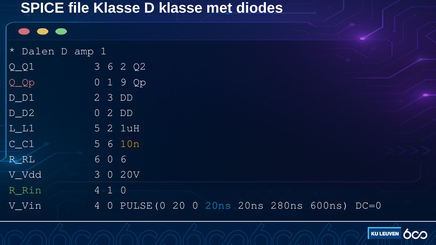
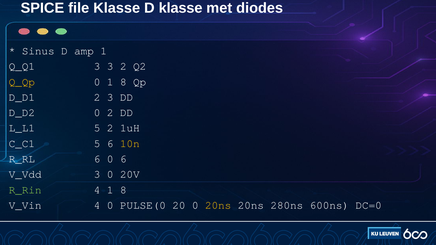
Dalen: Dalen -> Sinus
3 6: 6 -> 3
Q_Qp colour: pink -> yellow
0 1 9: 9 -> 8
4 1 0: 0 -> 8
20ns at (218, 205) colour: light blue -> yellow
